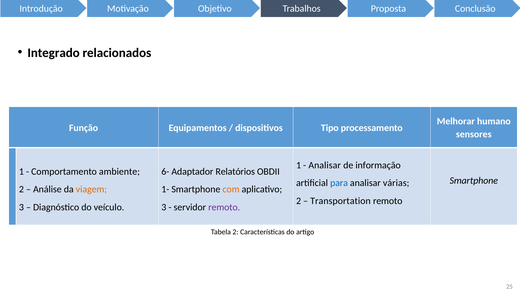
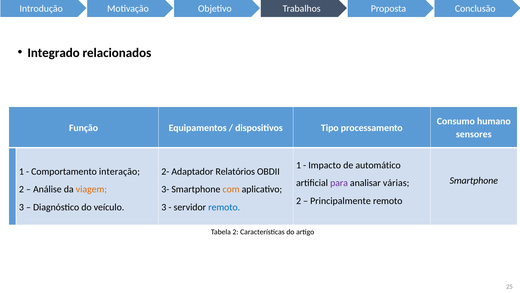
Melhorar: Melhorar -> Consumo
Analisar at (325, 165): Analisar -> Impacto
informação: informação -> automático
ambiente: ambiente -> interação
6-: 6- -> 2-
para colour: blue -> purple
1-: 1- -> 3-
Transportation: Transportation -> Principalmente
remoto at (224, 207) colour: purple -> blue
